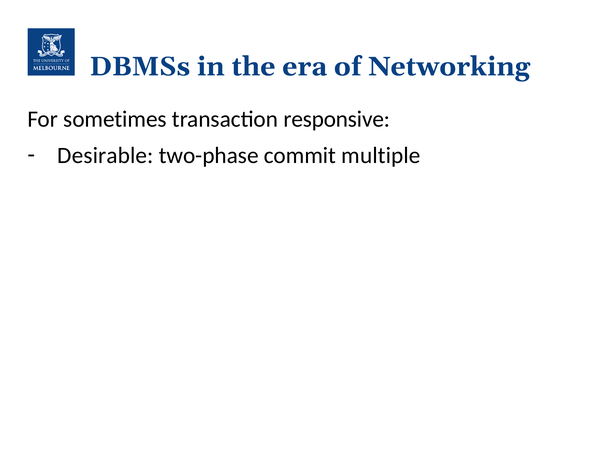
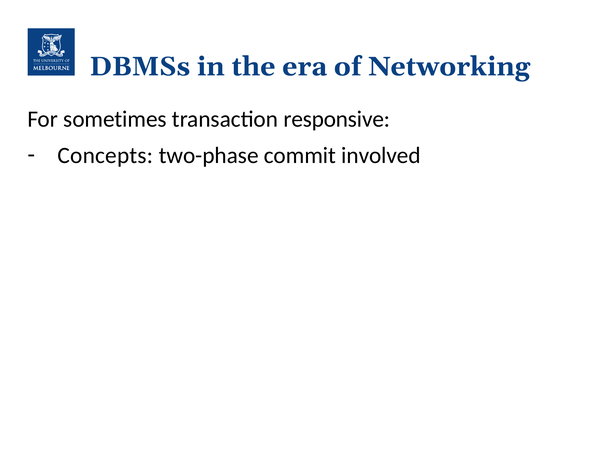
Desirable: Desirable -> Concepts
multiple: multiple -> involved
